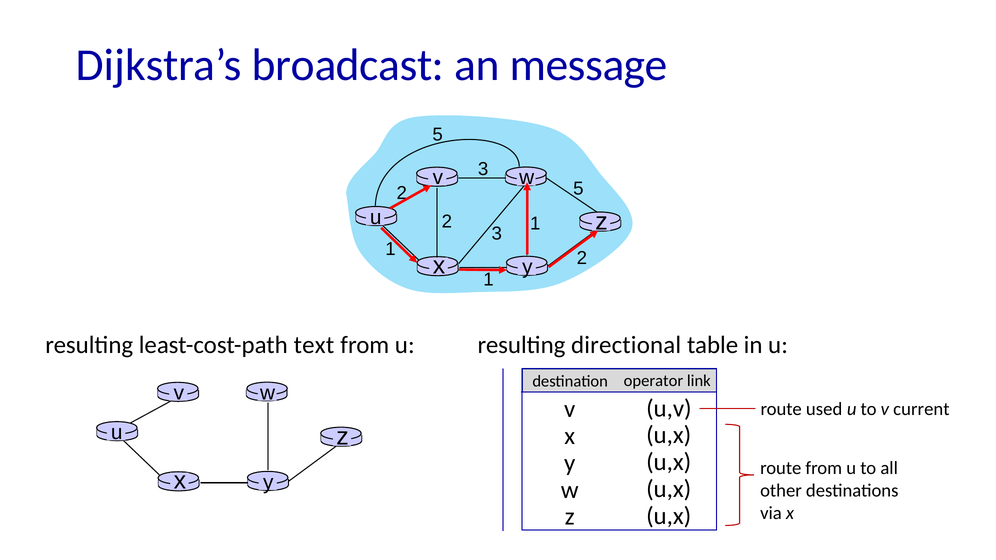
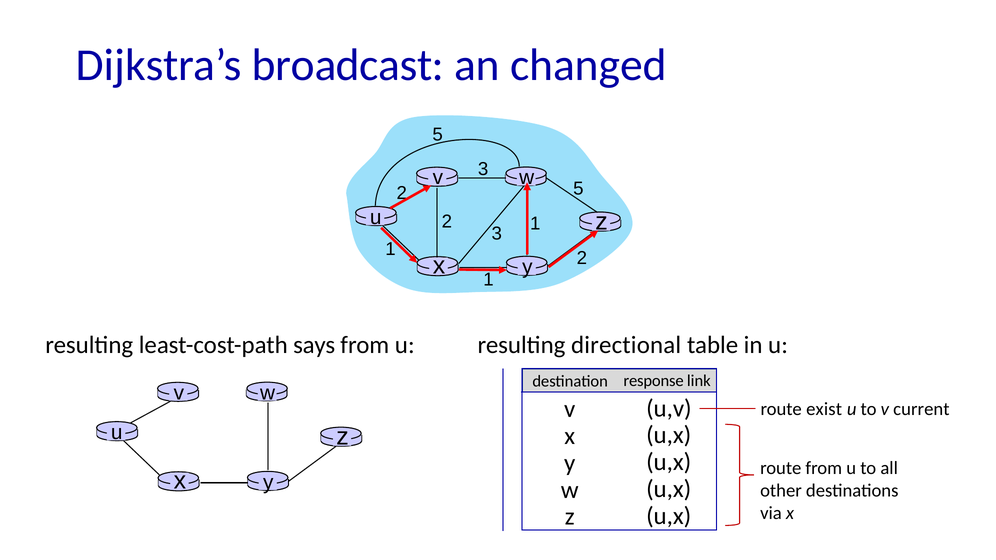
message: message -> changed
text: text -> says
operator: operator -> response
used: used -> exist
